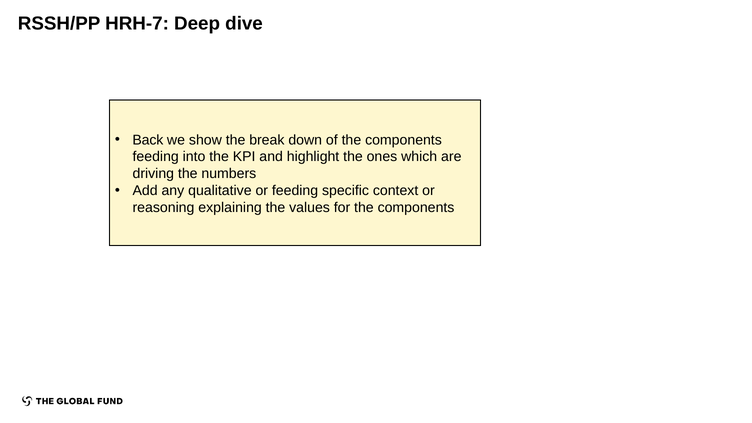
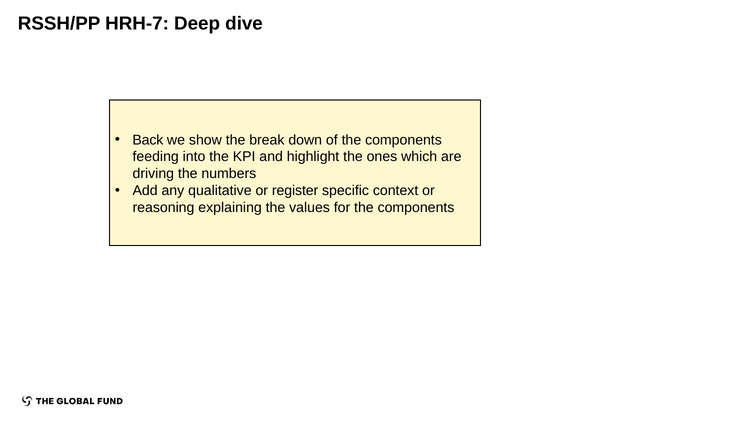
or feeding: feeding -> register
